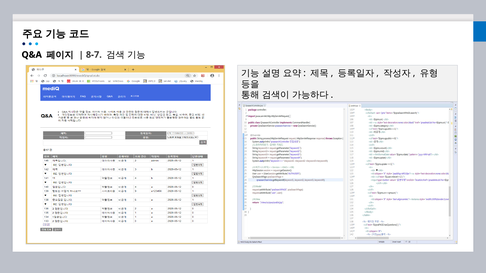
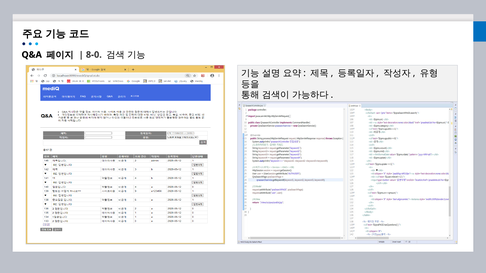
8-7: 8-7 -> 8-0
